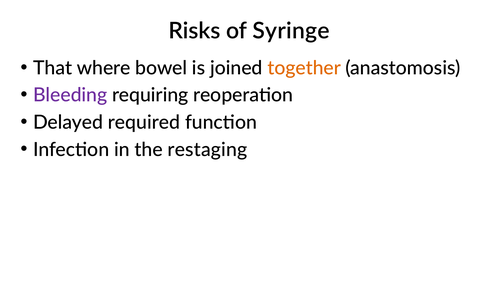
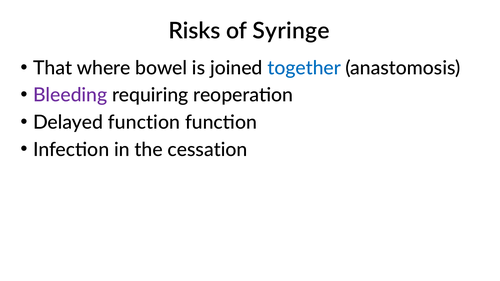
together colour: orange -> blue
Delayed required: required -> function
restaging: restaging -> cessation
